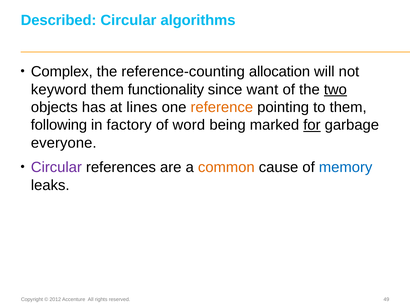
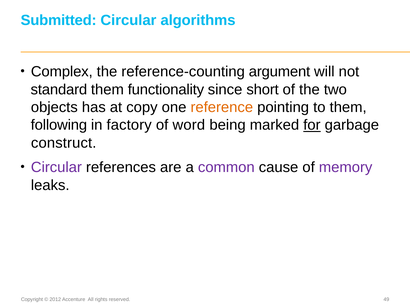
Described: Described -> Submitted
allocation: allocation -> argument
keyword: keyword -> standard
want: want -> short
two underline: present -> none
lines: lines -> copy
everyone: everyone -> construct
common colour: orange -> purple
memory colour: blue -> purple
